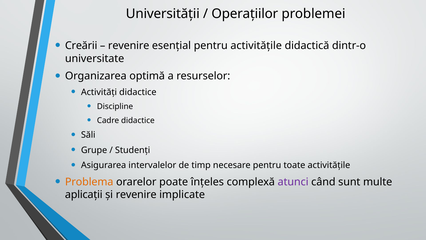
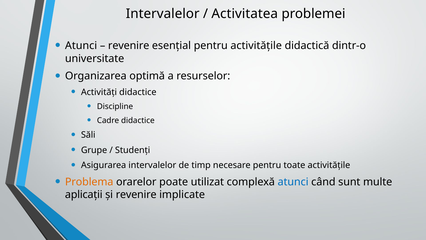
Universității at (163, 14): Universității -> Intervalelor
Operațiilor: Operațiilor -> Activitatea
Creării at (81, 46): Creării -> Atunci
înțeles: înțeles -> utilizat
atunci at (293, 182) colour: purple -> blue
